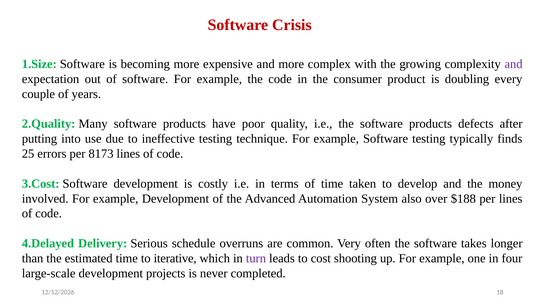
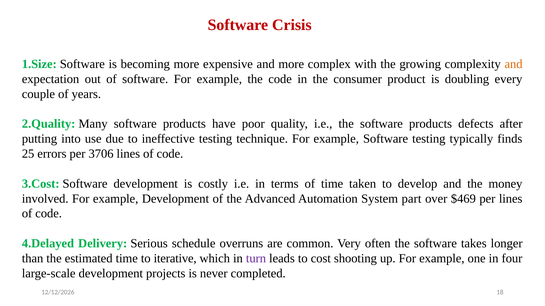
and at (514, 64) colour: purple -> orange
8173: 8173 -> 3706
also: also -> part
$188: $188 -> $469
